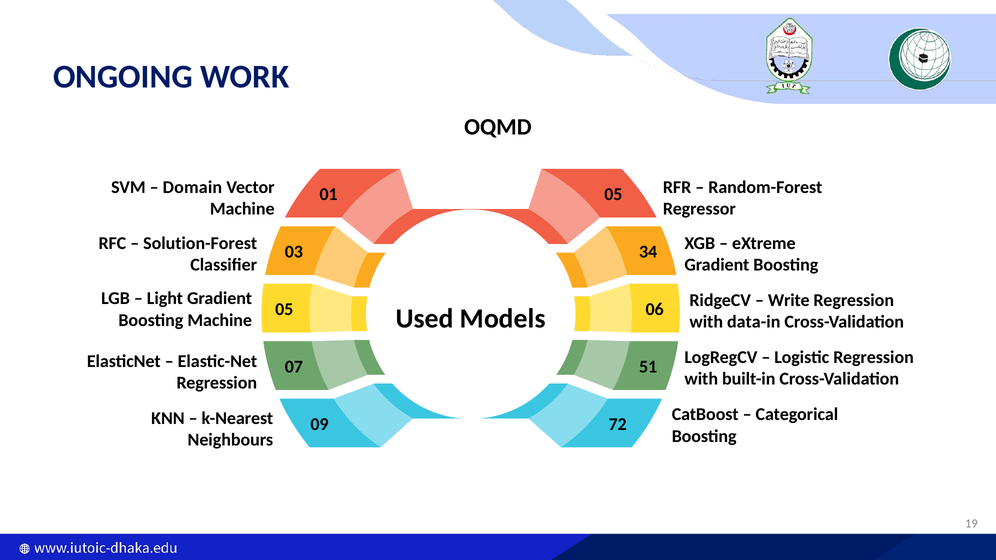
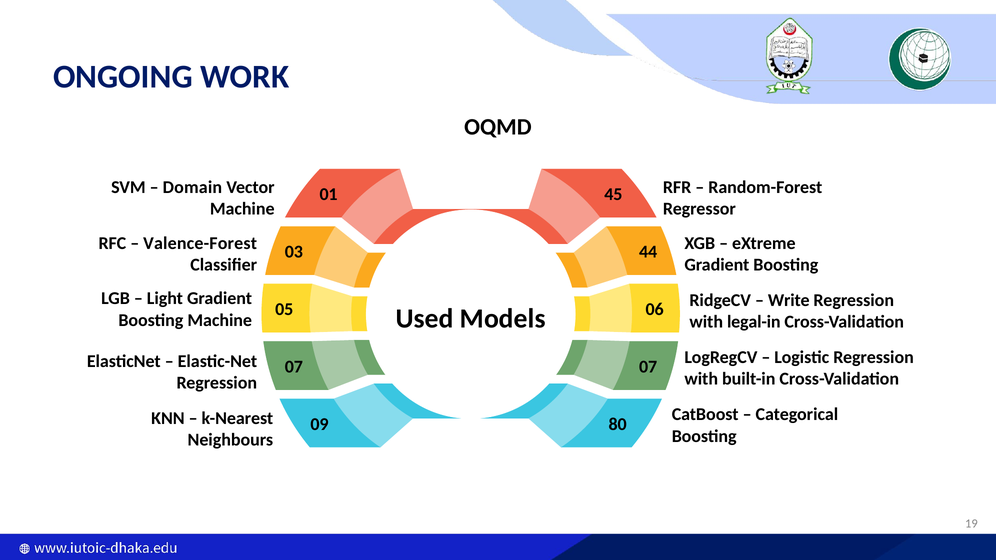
01 05: 05 -> 45
Solution-Forest: Solution-Forest -> Valence-Forest
34: 34 -> 44
data-in: data-in -> legal-in
07 51: 51 -> 07
72: 72 -> 80
